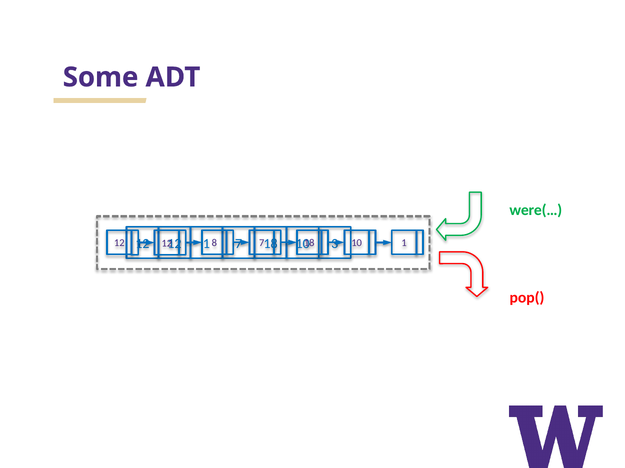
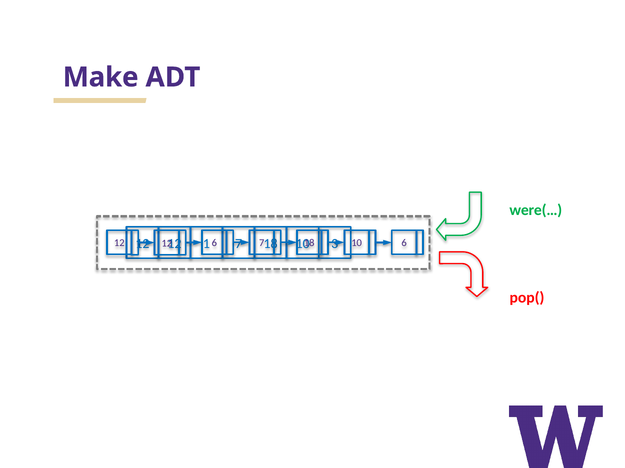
Some: Some -> Make
8 at (214, 243): 8 -> 6
10 1: 1 -> 6
